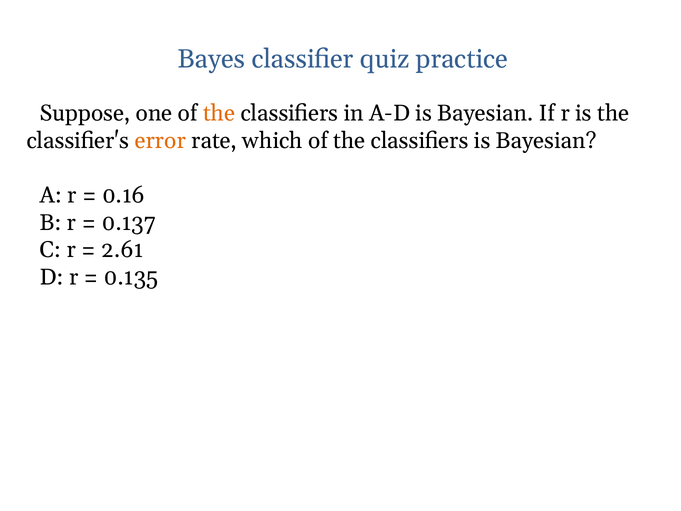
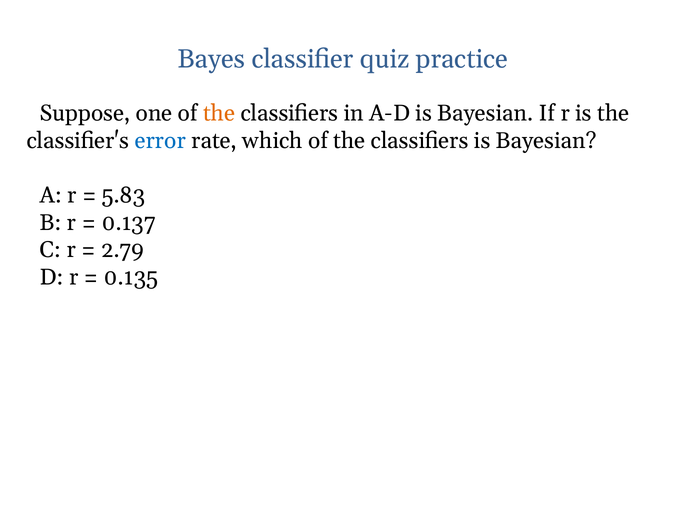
error colour: orange -> blue
0.16: 0.16 -> 5.83
2.61: 2.61 -> 2.79
